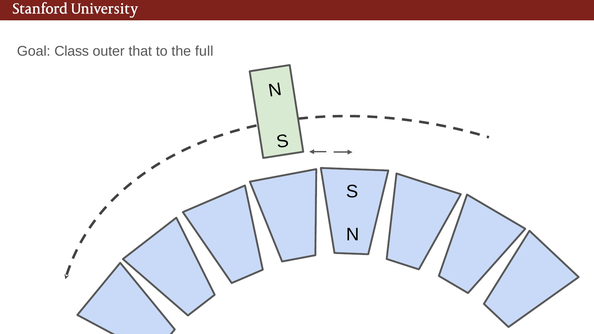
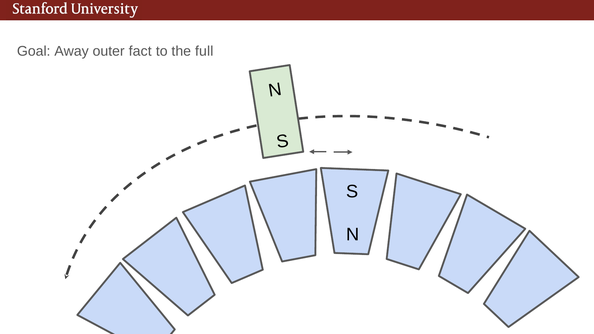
Class: Class -> Away
that: that -> fact
